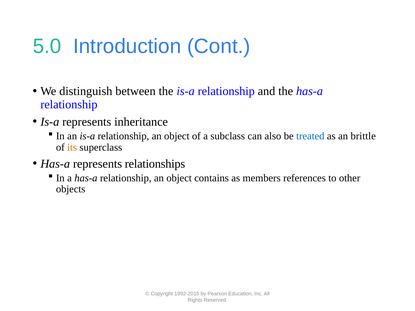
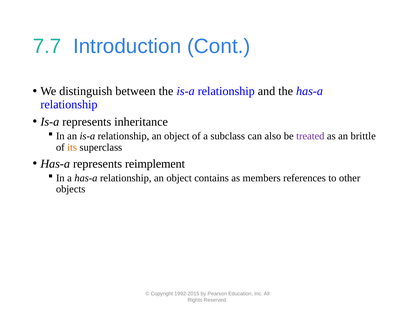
5.0: 5.0 -> 7.7
treated colour: blue -> purple
relationships: relationships -> reimplement
